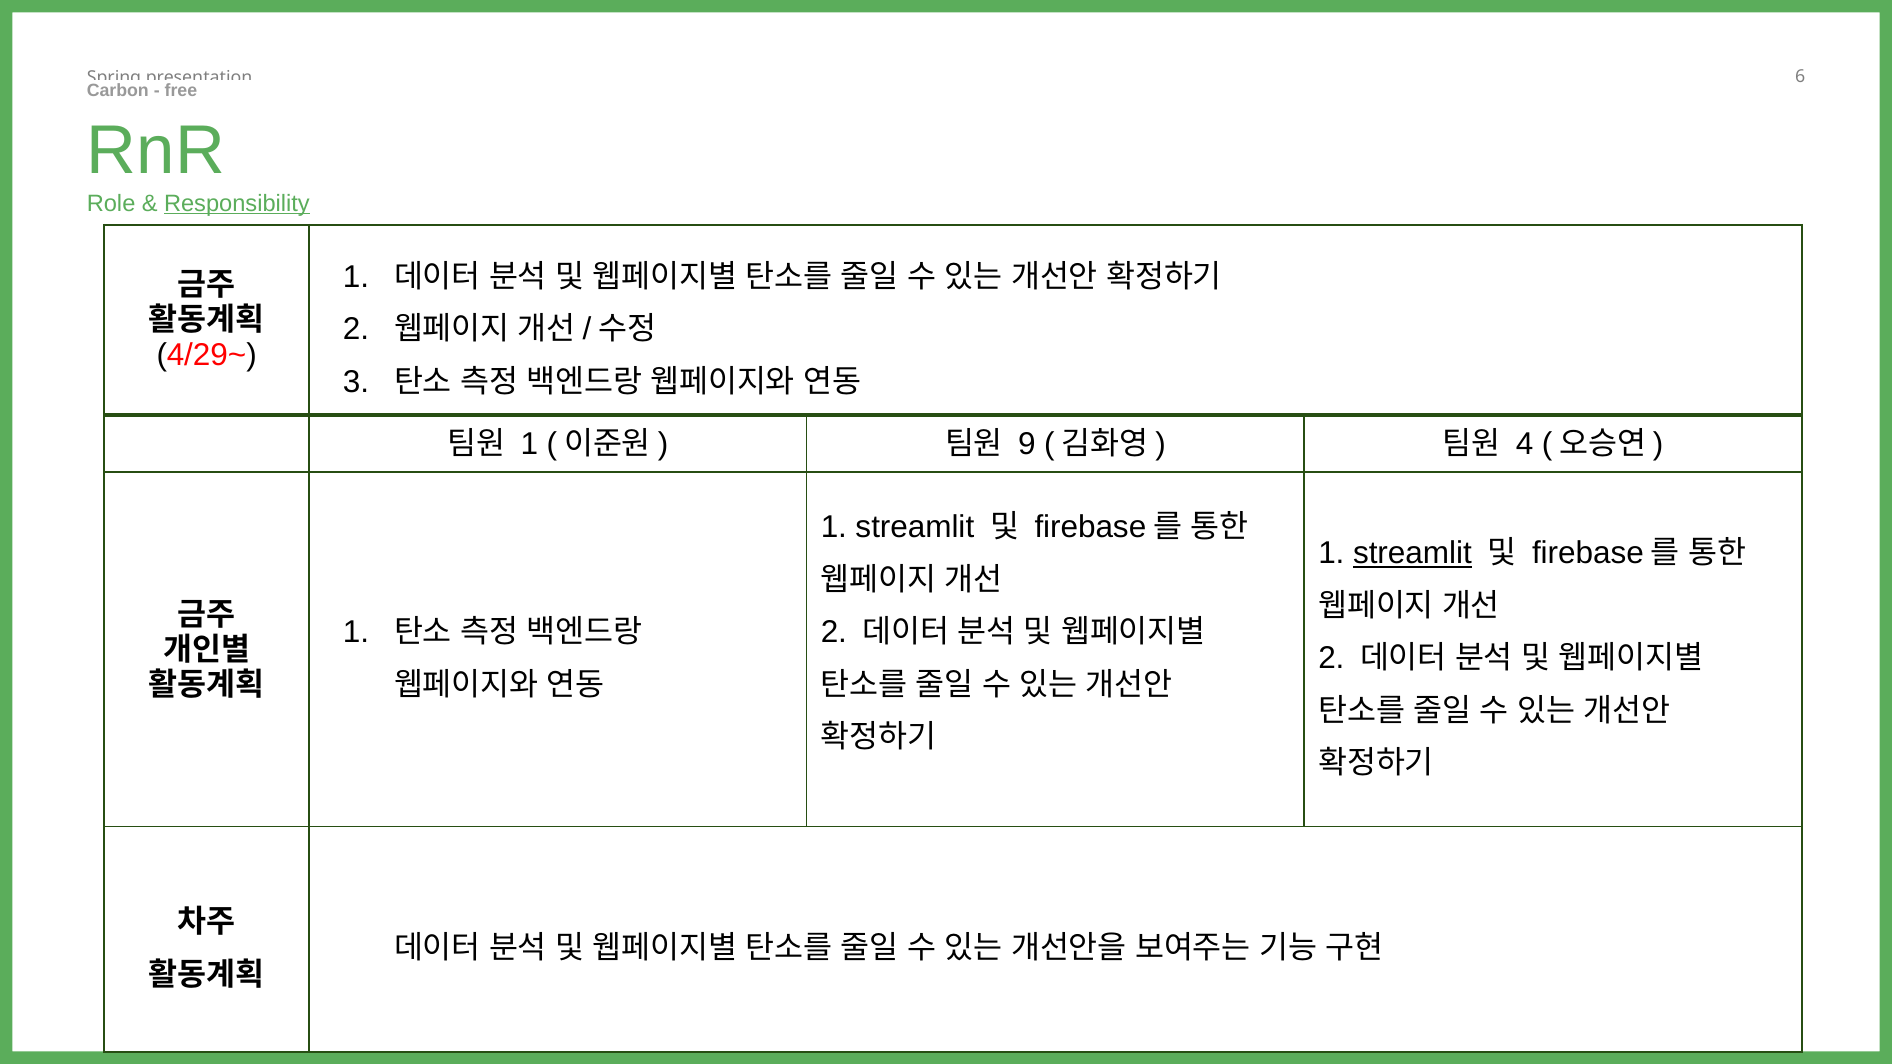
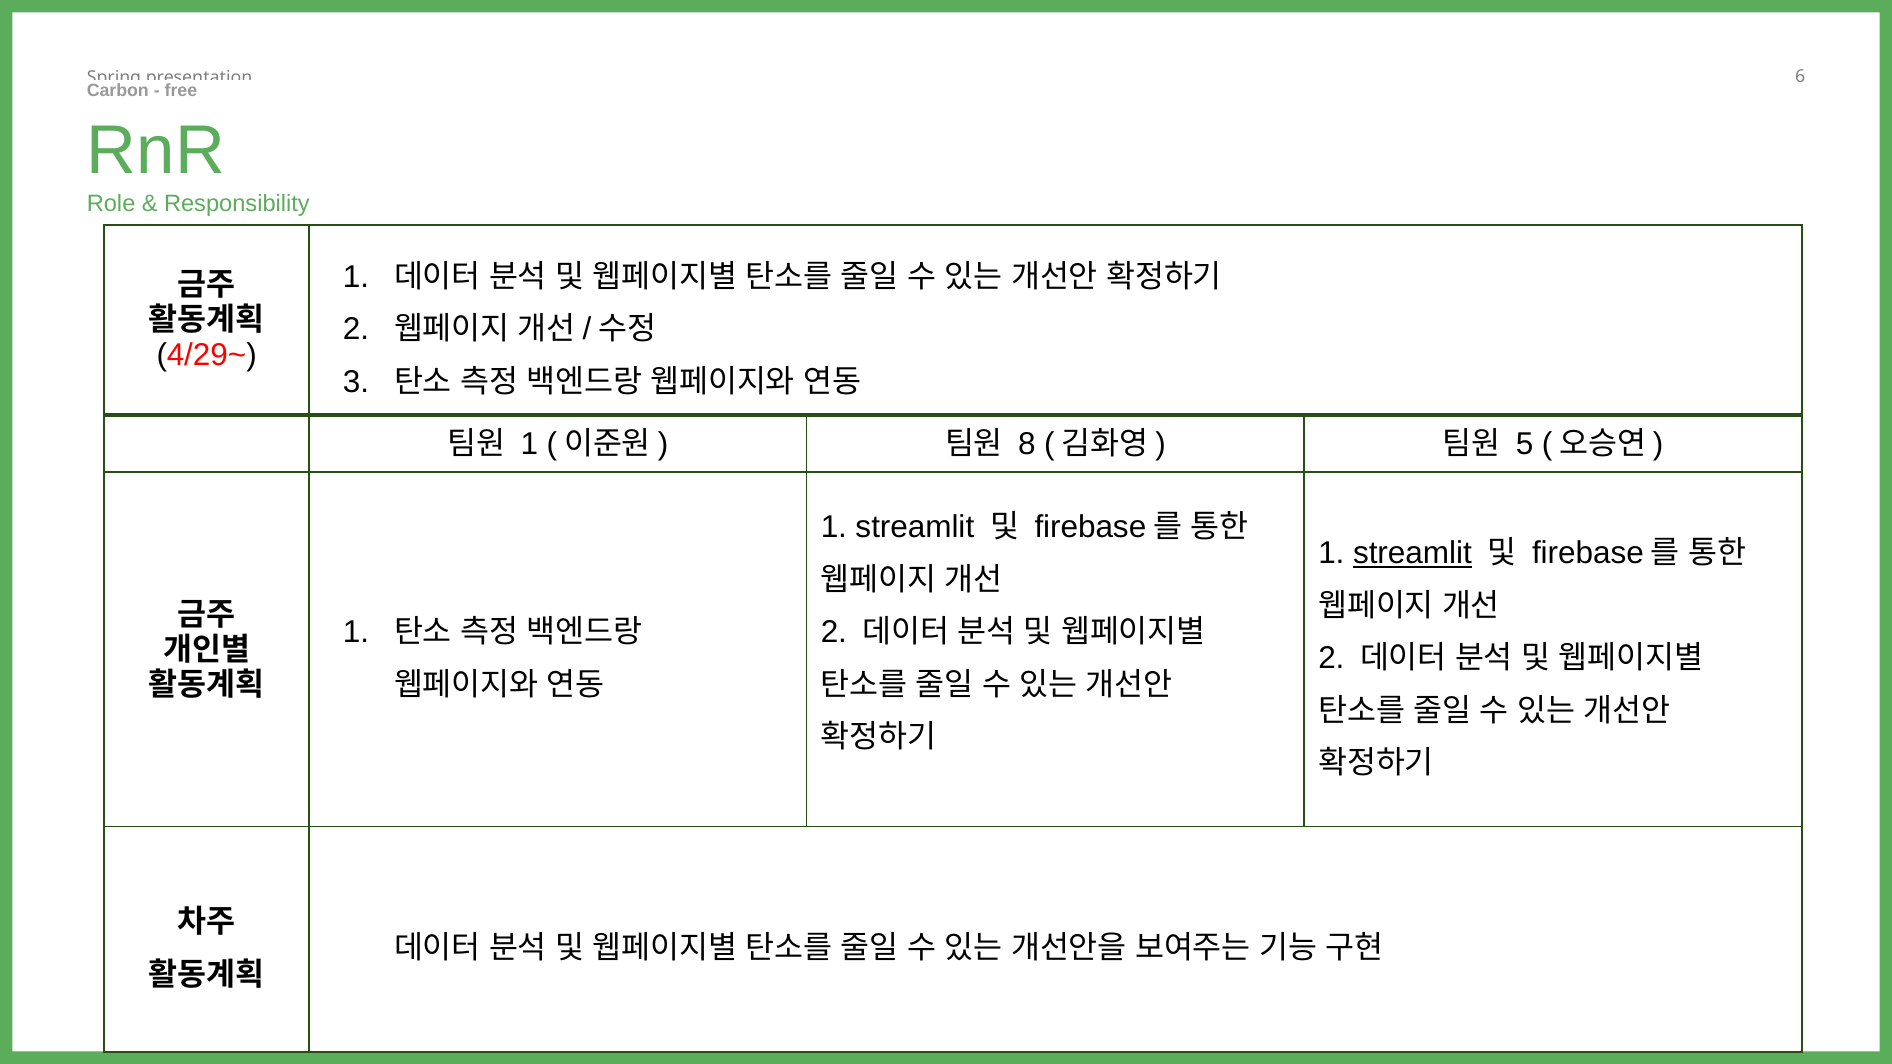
Responsibility underline: present -> none
9: 9 -> 8
4: 4 -> 5
